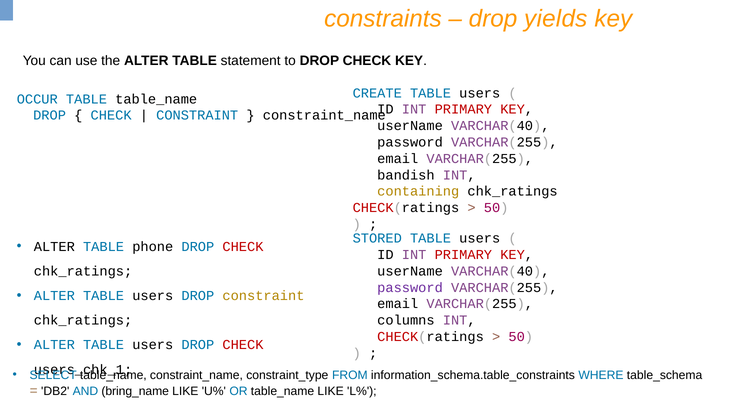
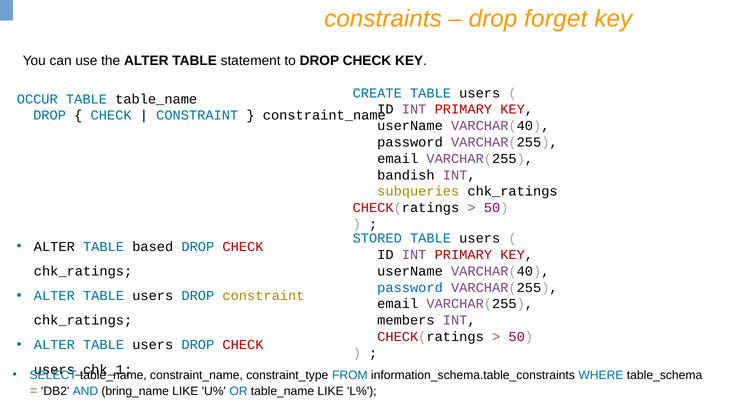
yields: yields -> forget
containing: containing -> subqueries
phone: phone -> based
password at (410, 288) colour: purple -> blue
columns: columns -> members
